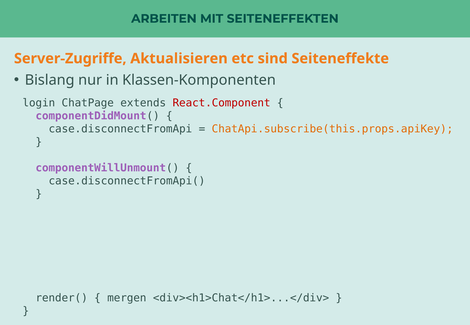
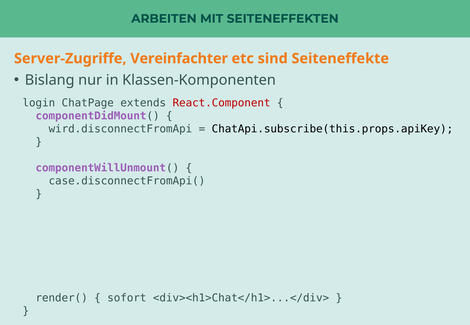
Aktualisieren: Aktualisieren -> Vereinfachter
case.disconnectFromApi: case.disconnectFromApi -> wird.disconnectFromApi
ChatApi.subscribe(this.props.apiKey colour: orange -> black
mergen: mergen -> sofort
